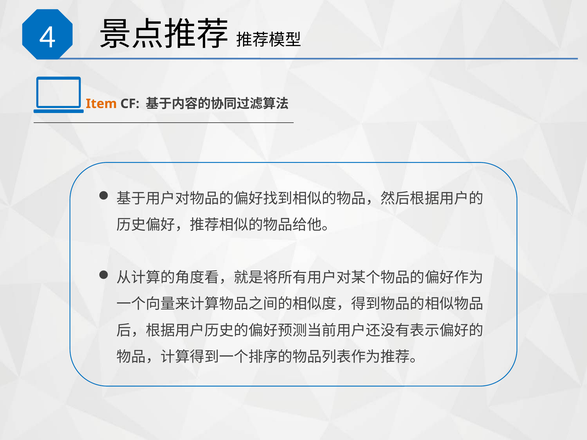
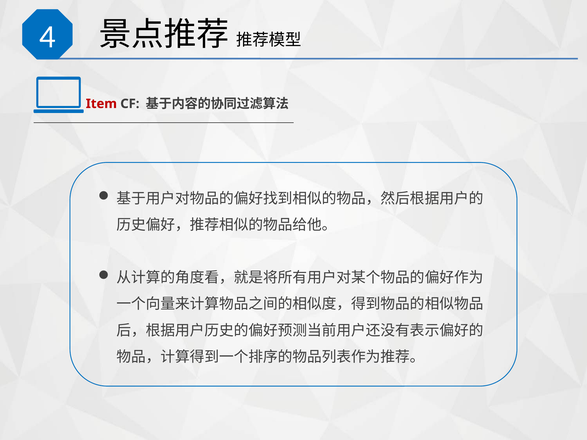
Item colour: orange -> red
